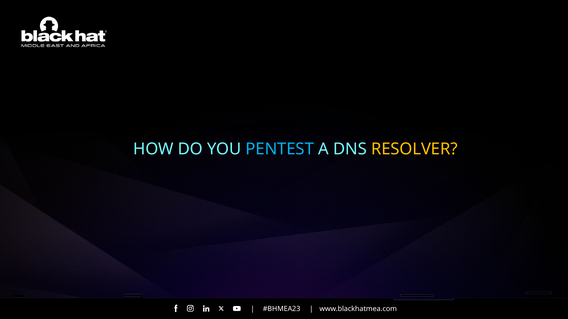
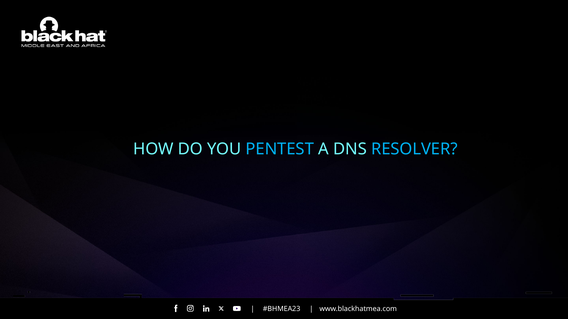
RESOLVER colour: yellow -> light blue
